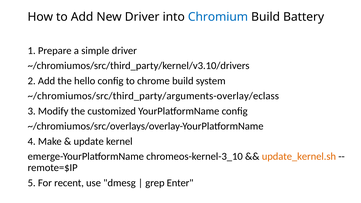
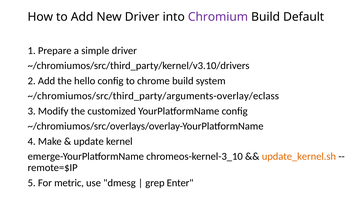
Chromium colour: blue -> purple
Battery: Battery -> Default
recent: recent -> metric
